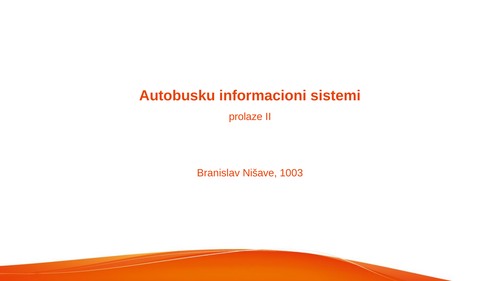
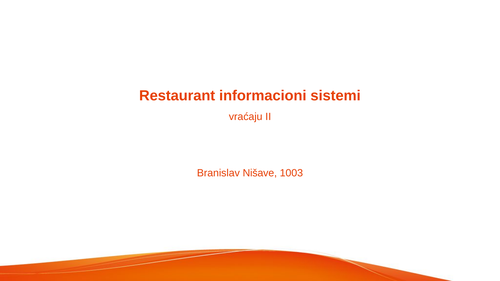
Autobusku: Autobusku -> Restaurant
prolaze: prolaze -> vraćaju
